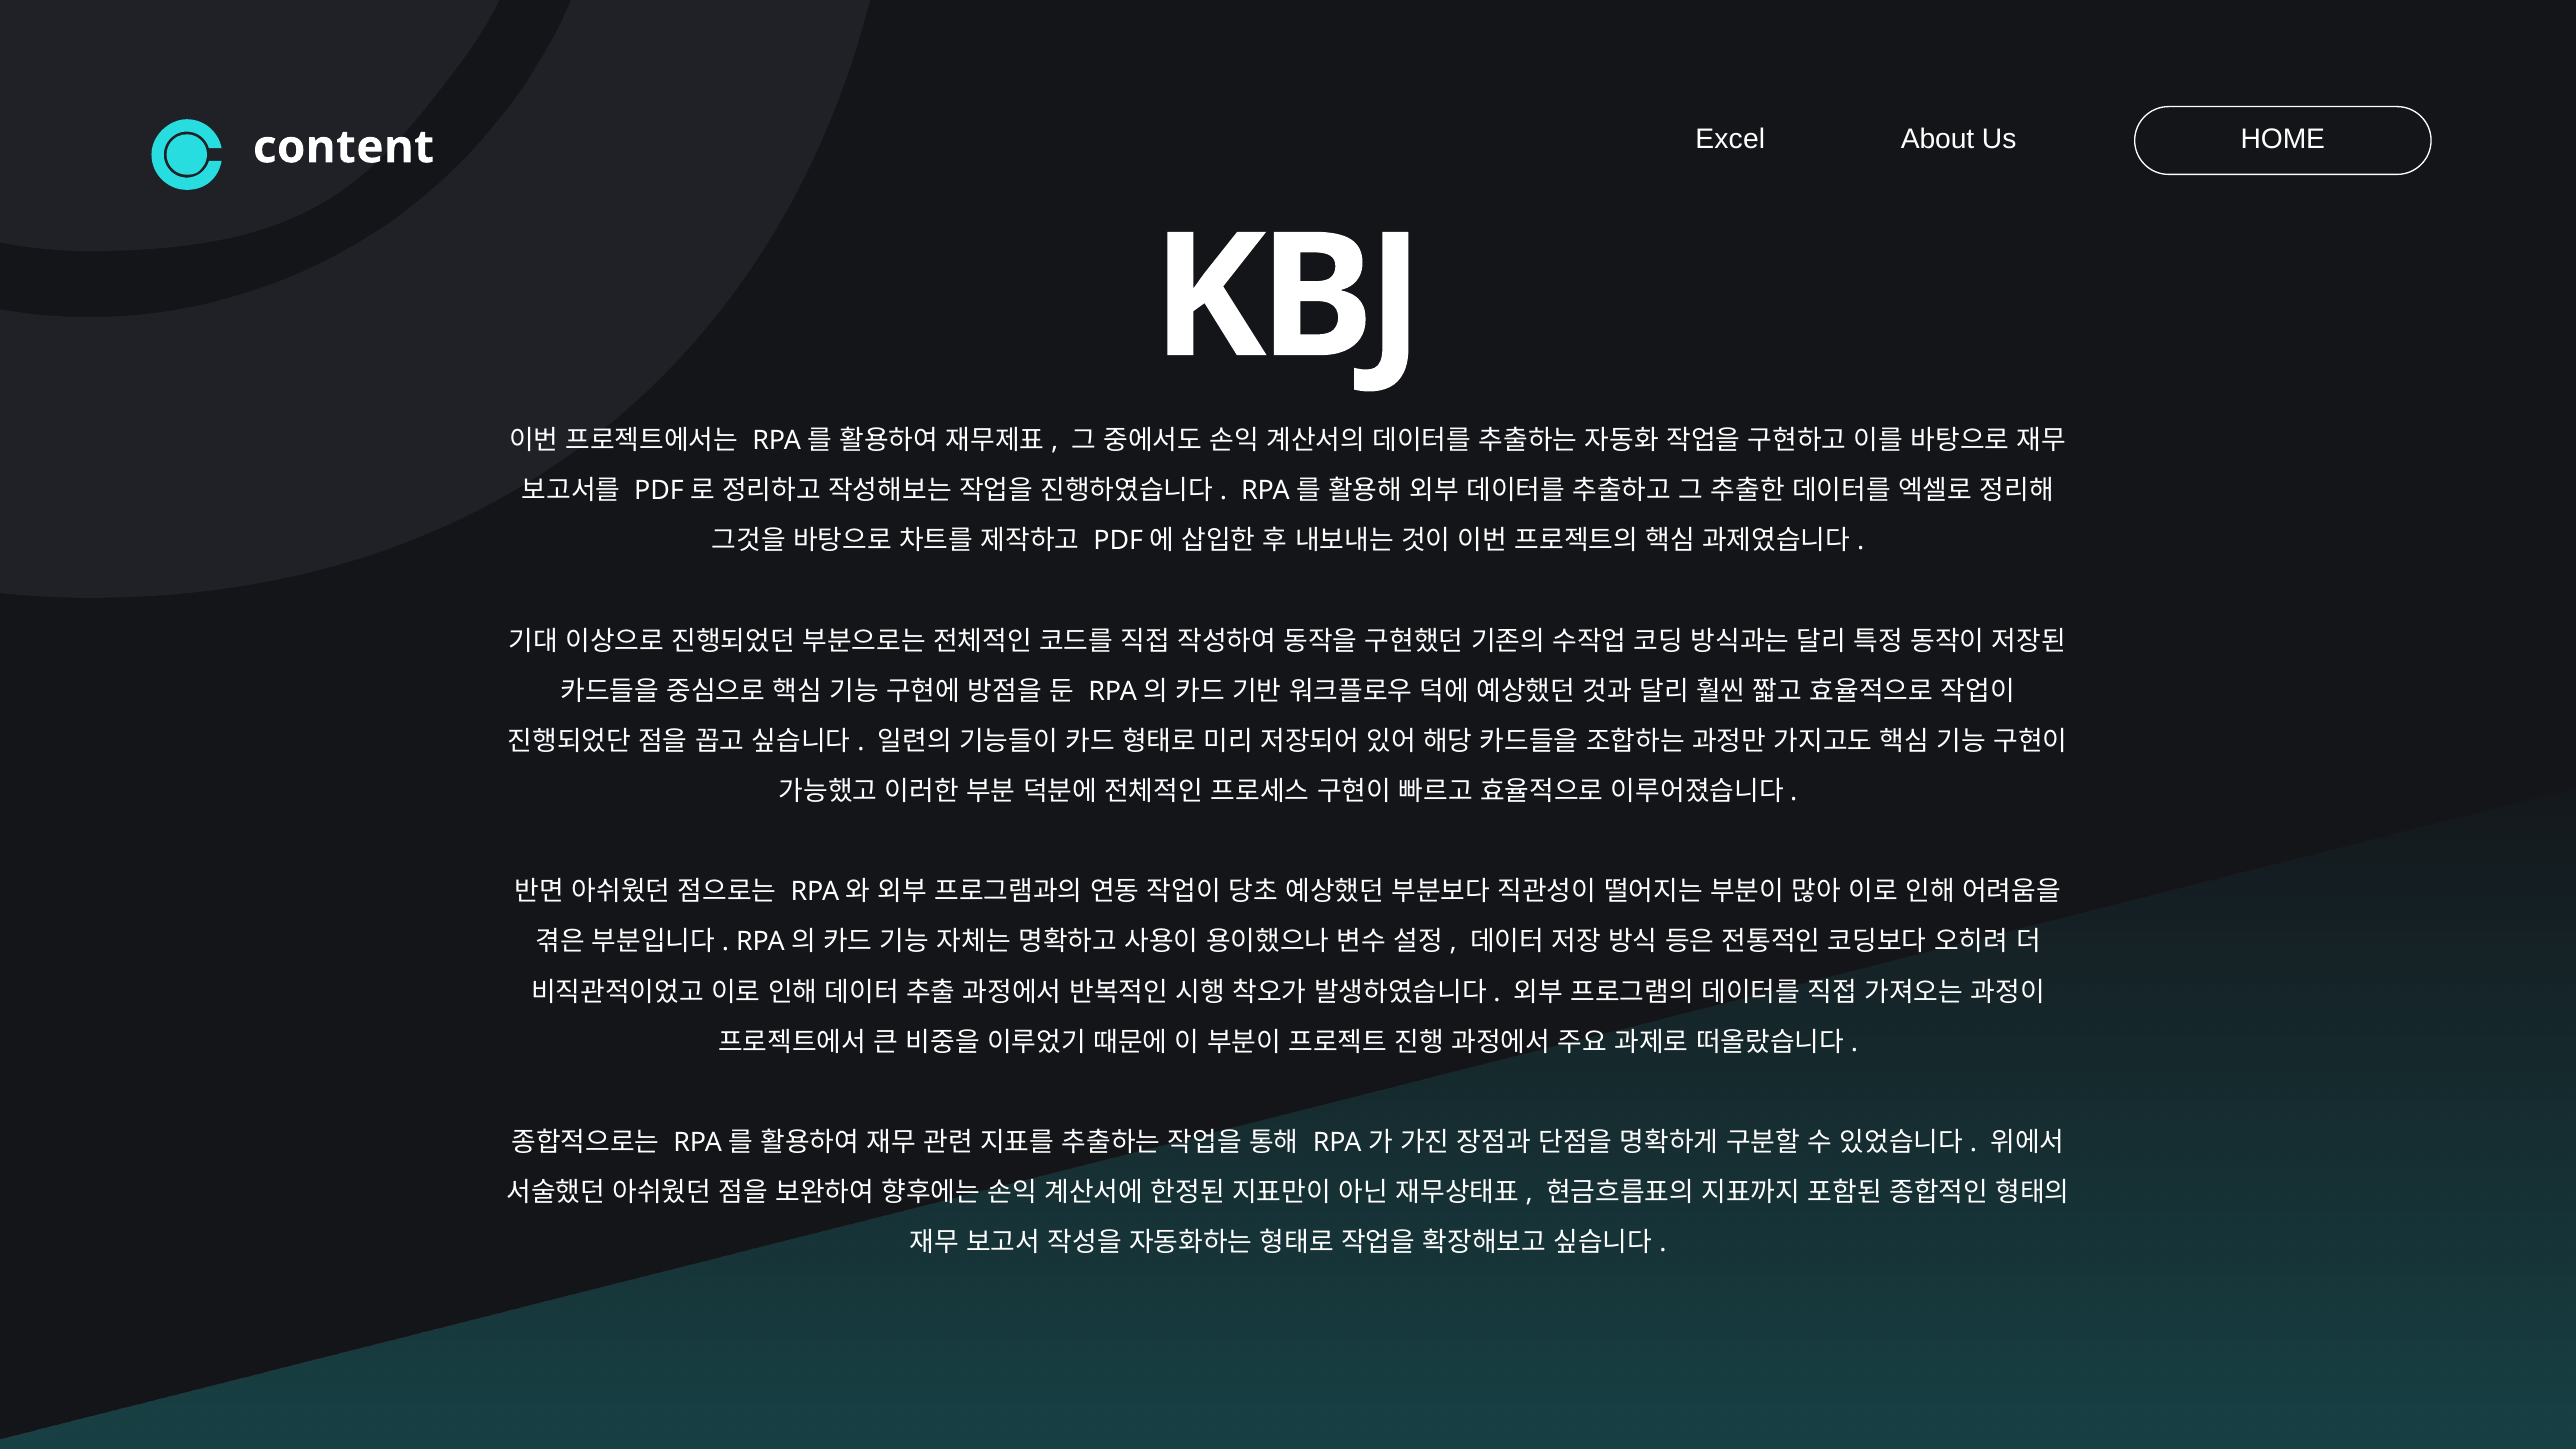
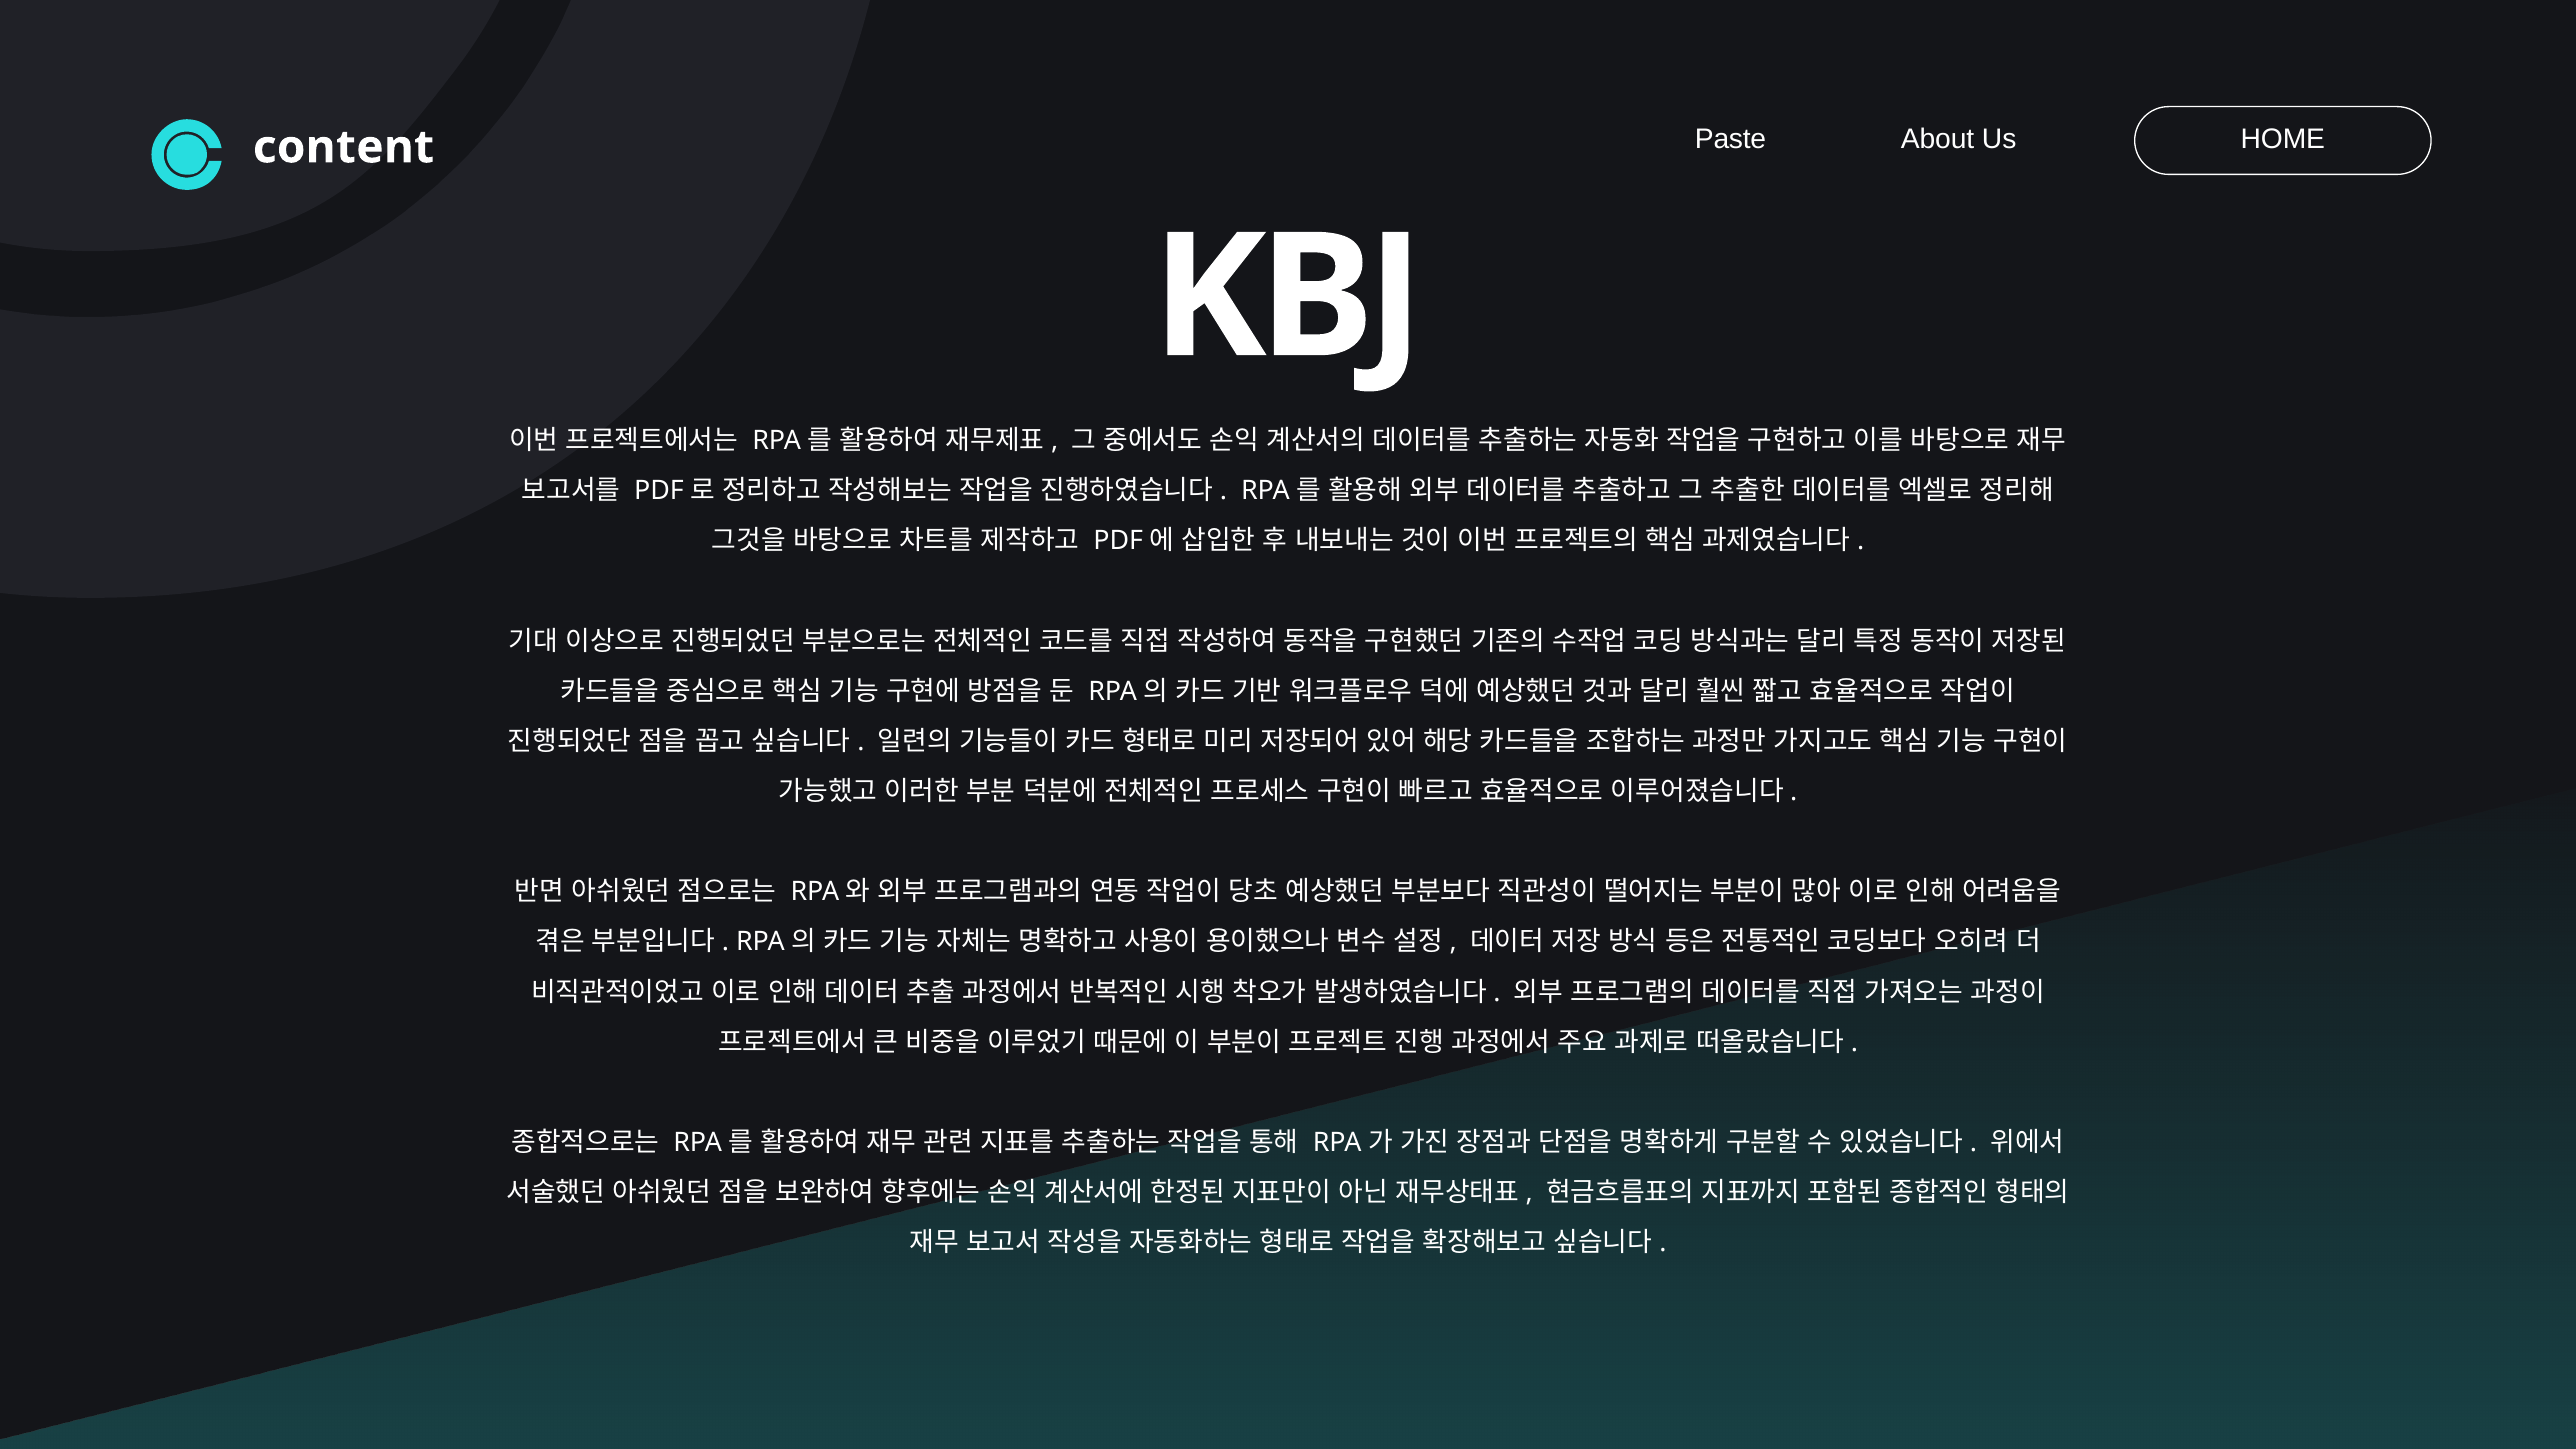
Excel: Excel -> Paste
